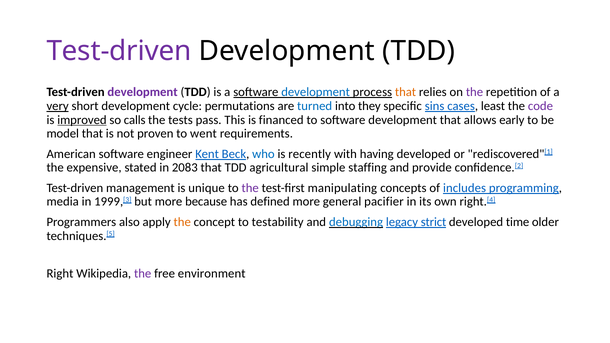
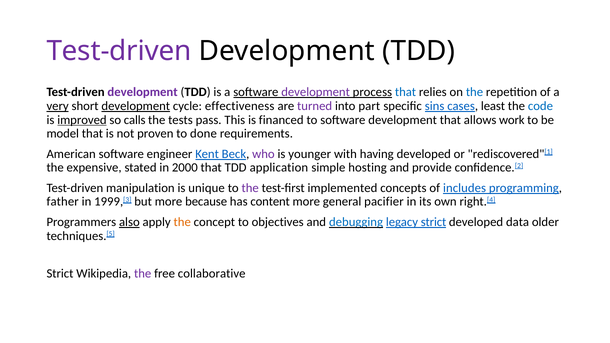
development at (316, 92) colour: blue -> purple
that at (406, 92) colour: orange -> blue
the at (474, 92) colour: purple -> blue
development at (136, 106) underline: none -> present
permutations: permutations -> effectiveness
turned colour: blue -> purple
they: they -> part
code colour: purple -> blue
early: early -> work
went: went -> done
who colour: blue -> purple
recently: recently -> younger
2083: 2083 -> 2000
agricultural: agricultural -> application
staffing: staffing -> hosting
management: management -> manipulation
manipulating: manipulating -> implemented
media: media -> father
defined: defined -> content
also underline: none -> present
testability: testability -> objectives
time: time -> data
Right at (60, 274): Right -> Strict
environment: environment -> collaborative
